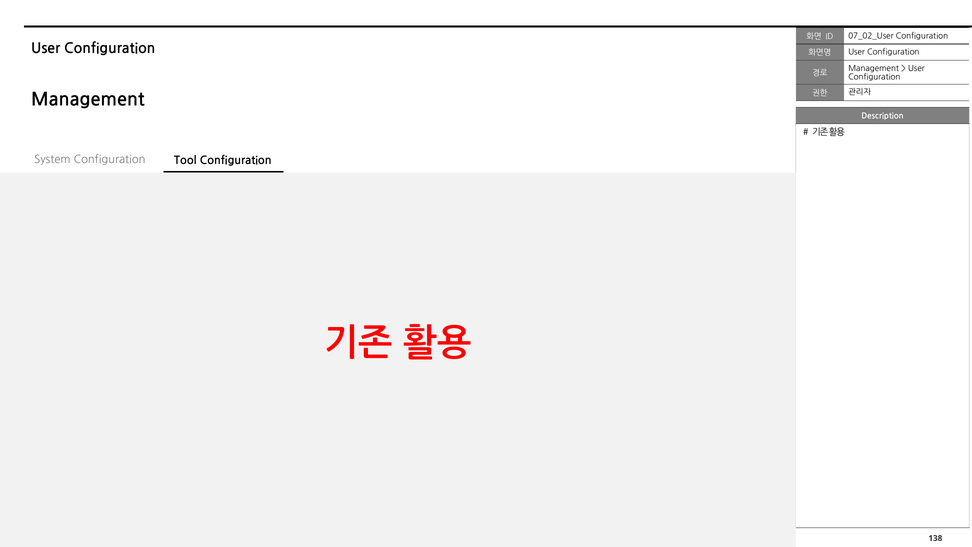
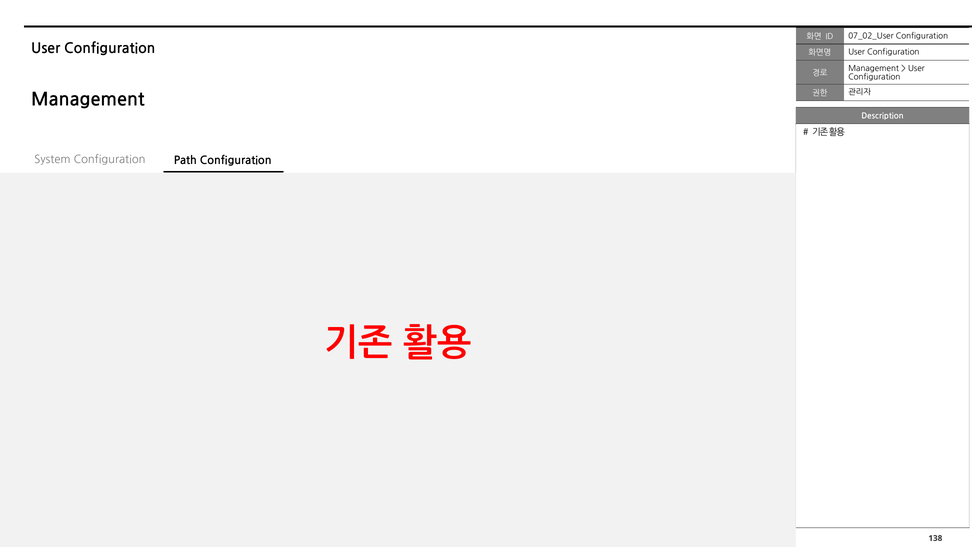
Tool: Tool -> Path
